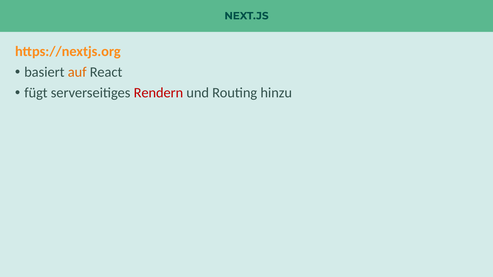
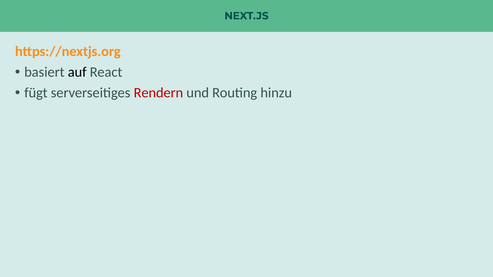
auf colour: orange -> black
